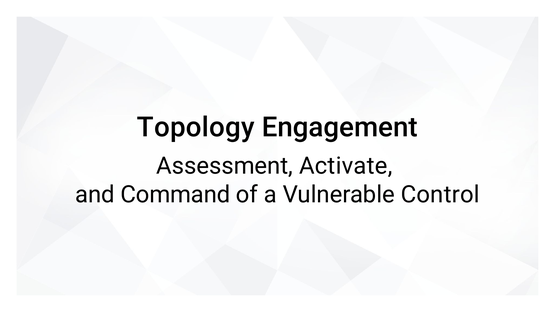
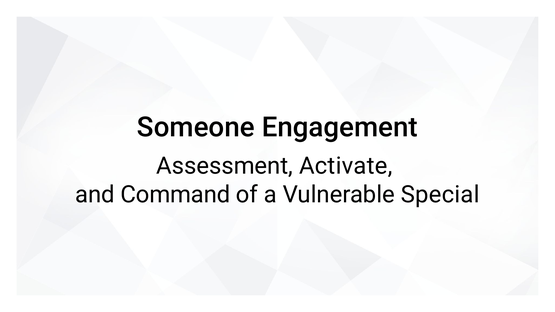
Topology: Topology -> Someone
Control: Control -> Special
